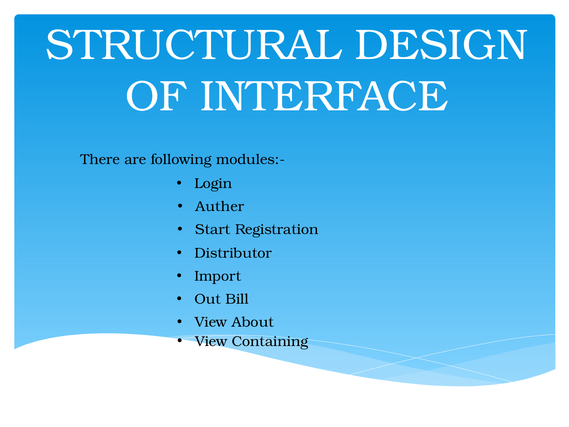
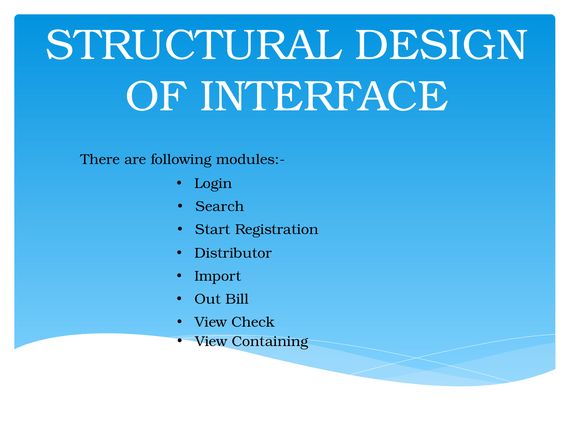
Auther: Auther -> Search
About: About -> Check
